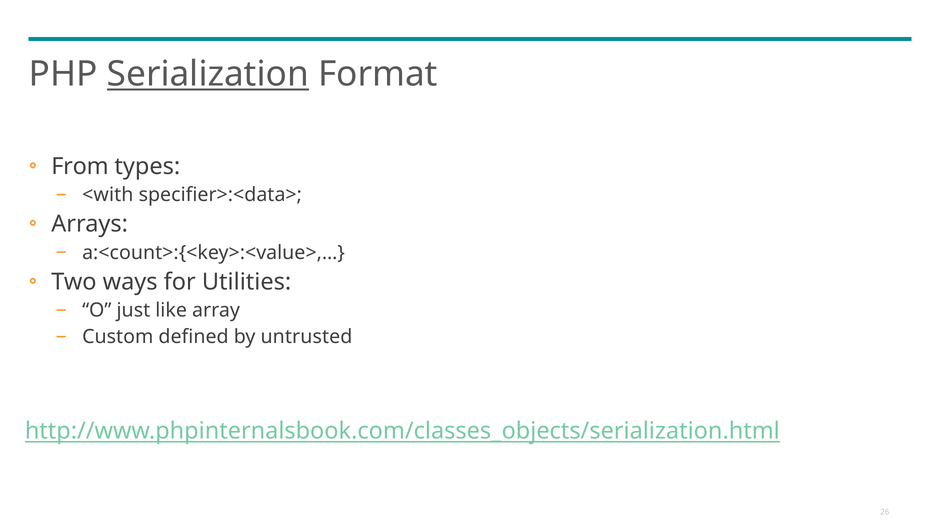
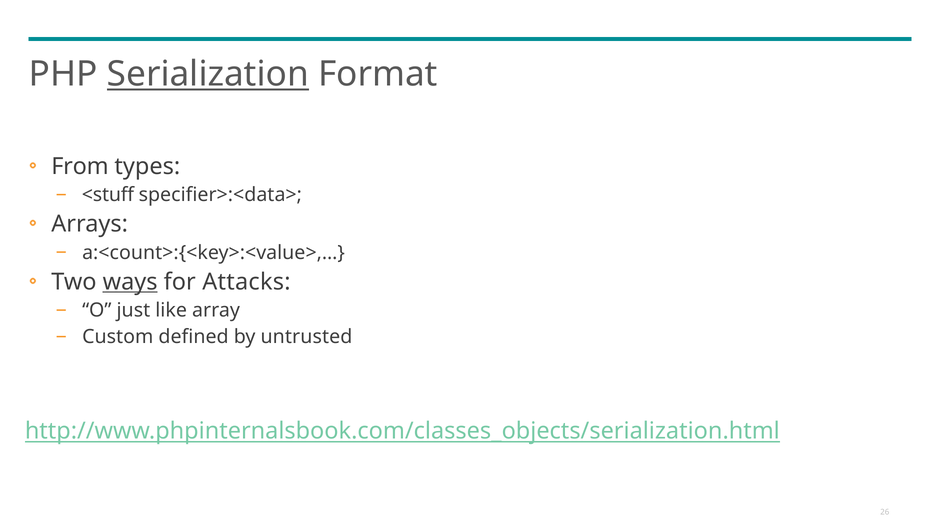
<with: <with -> <stuff
ways underline: none -> present
Utilities: Utilities -> Attacks
